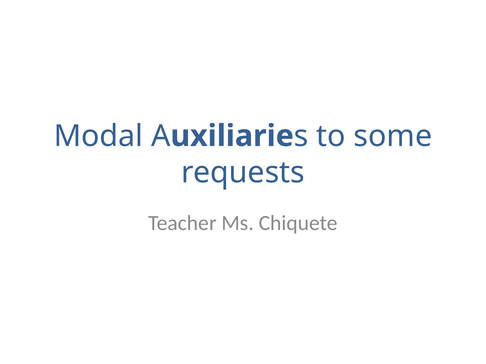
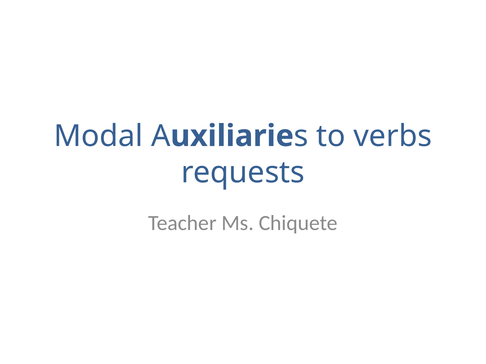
some: some -> verbs
